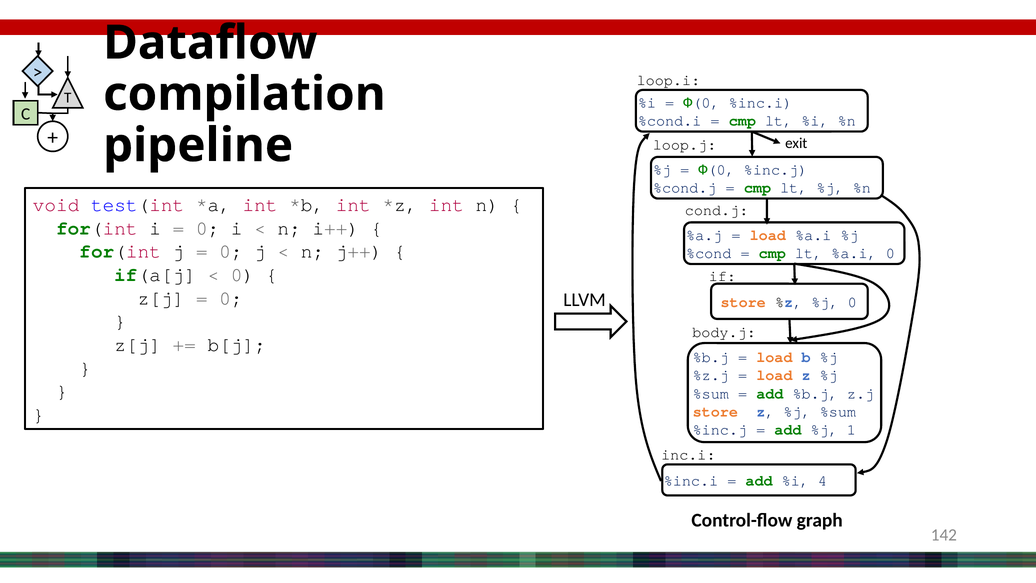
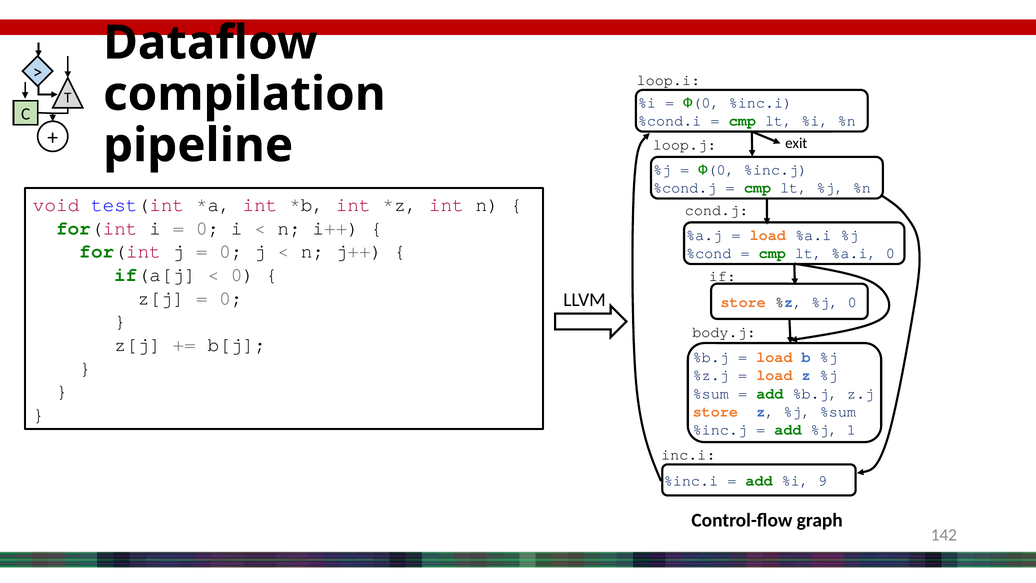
4: 4 -> 9
